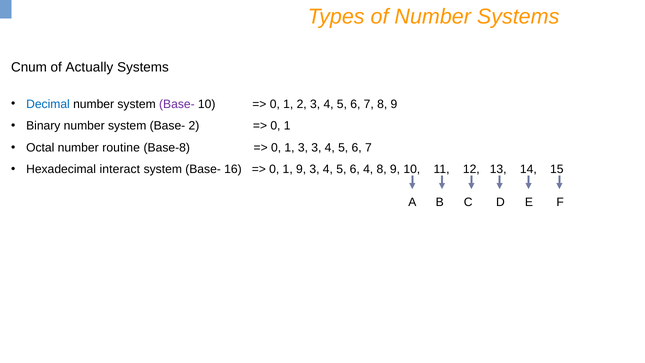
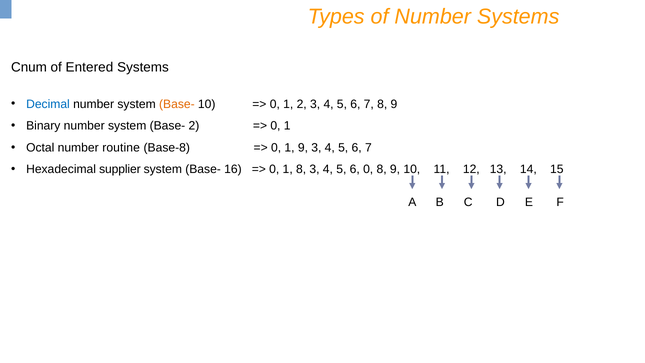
Actually: Actually -> Entered
Base- at (177, 104) colour: purple -> orange
1 3: 3 -> 9
interact: interact -> supplier
1 9: 9 -> 8
6 4: 4 -> 0
